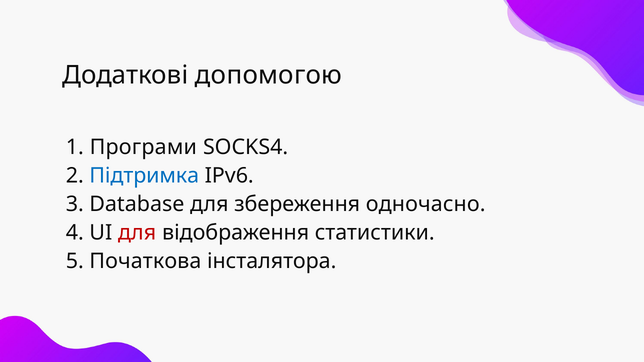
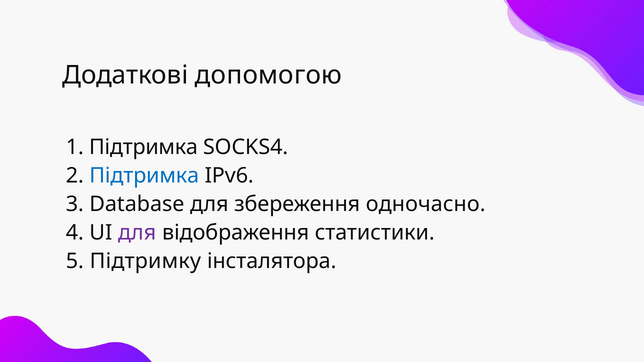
1 Програми: Програми -> Підтримка
для at (137, 233) colour: red -> purple
Початкова: Початкова -> Підтримку
